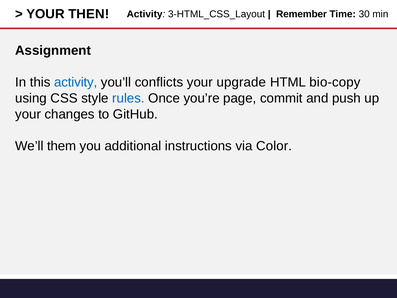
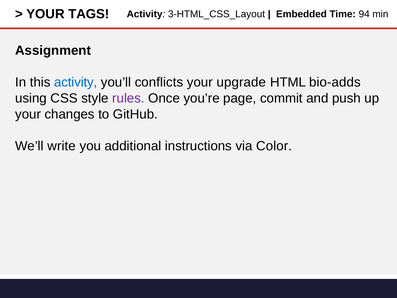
THEN: THEN -> TAGS
Remember: Remember -> Embedded
30: 30 -> 94
bio-copy: bio-copy -> bio-adds
rules colour: blue -> purple
them: them -> write
